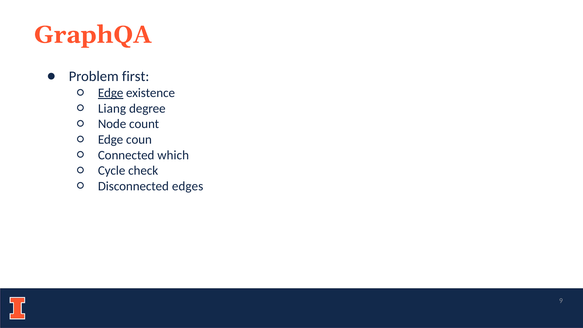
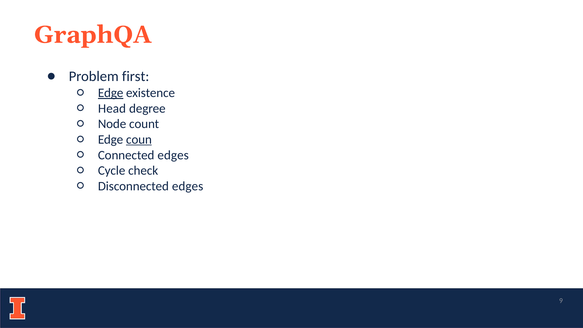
Liang: Liang -> Head
coun underline: none -> present
Connected which: which -> edges
